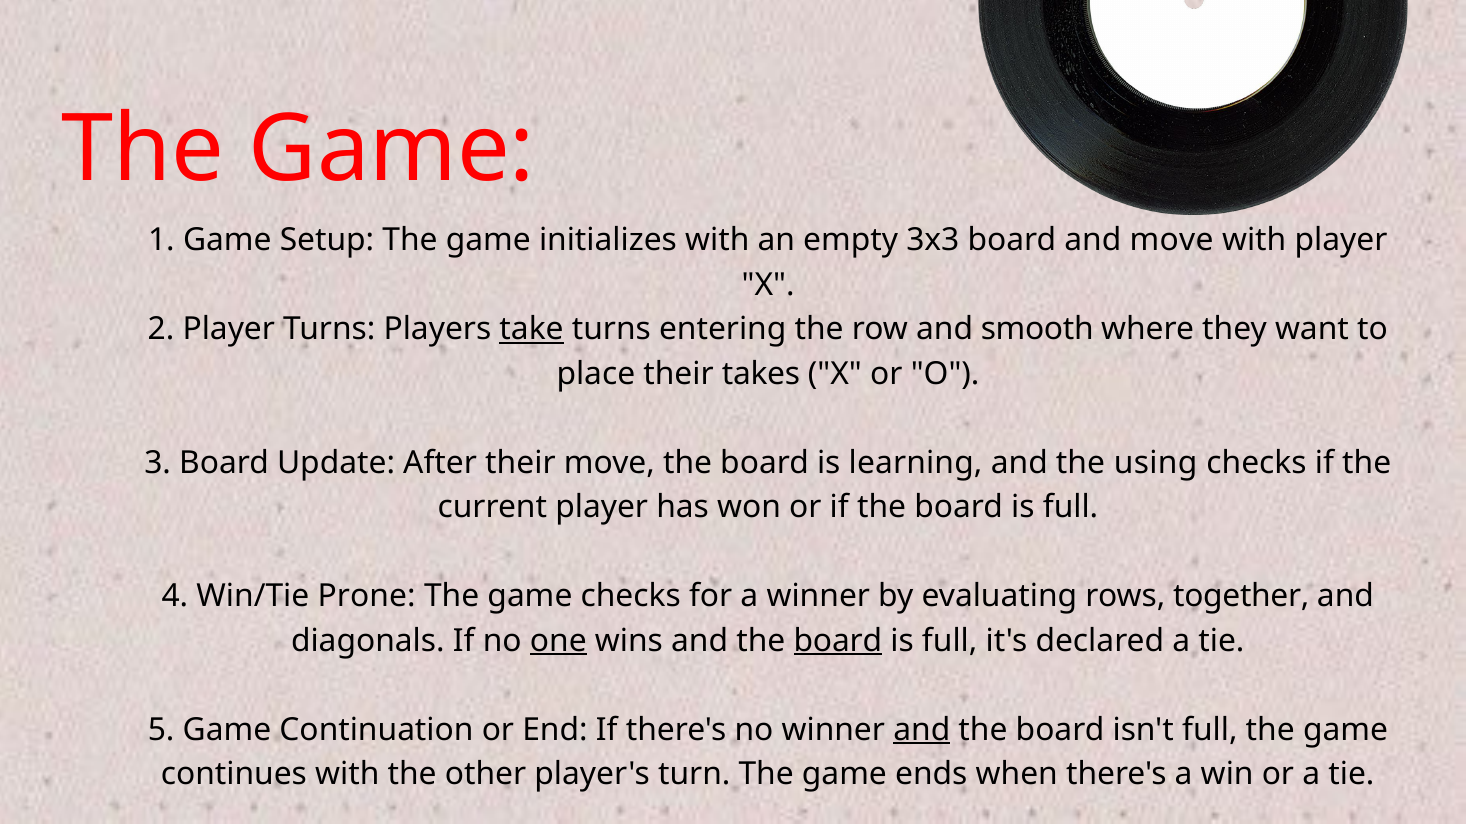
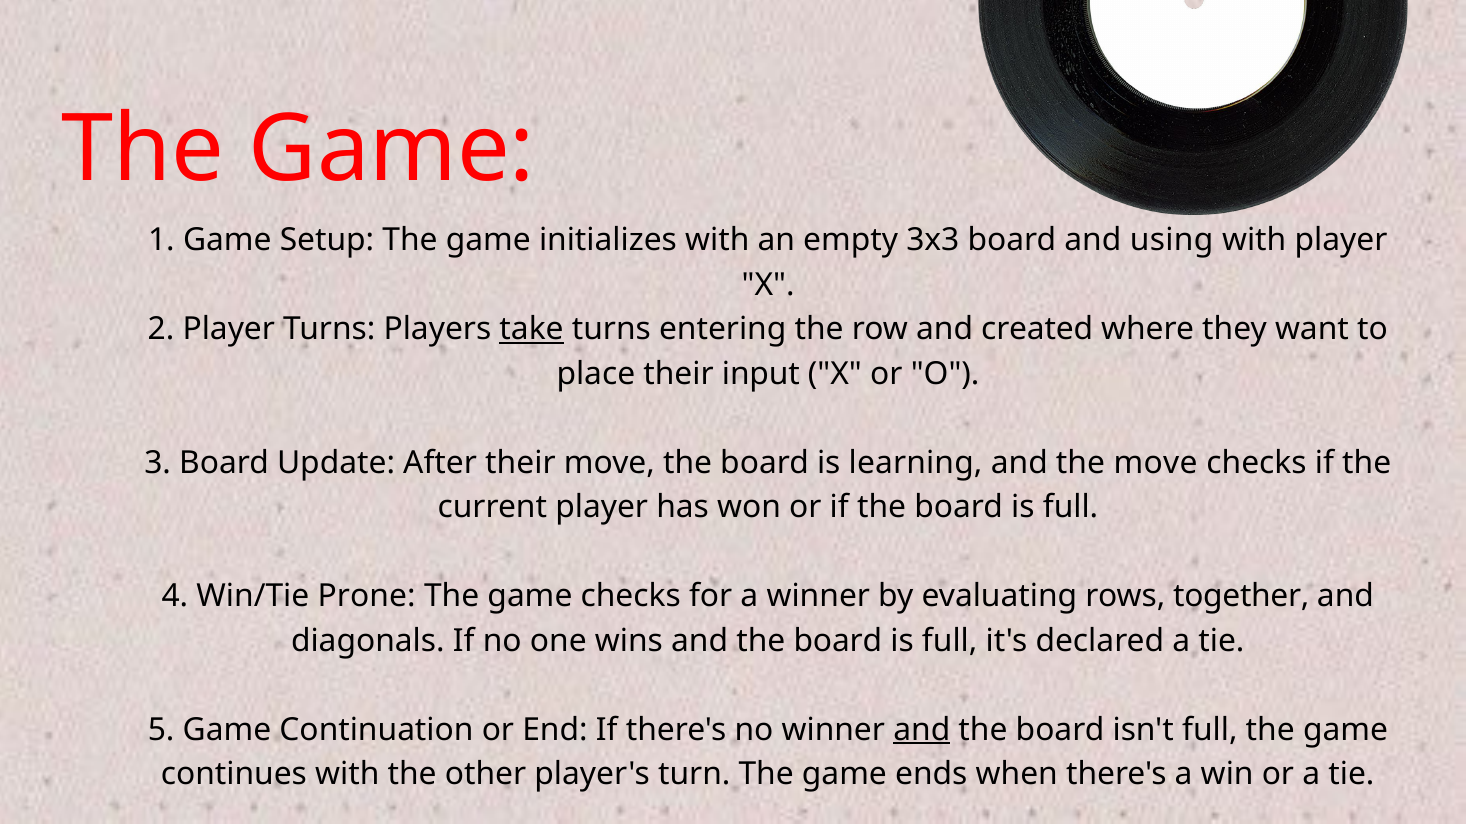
and move: move -> using
smooth: smooth -> created
takes: takes -> input
the using: using -> move
one underline: present -> none
board at (838, 641) underline: present -> none
